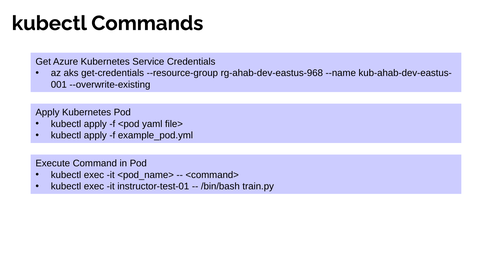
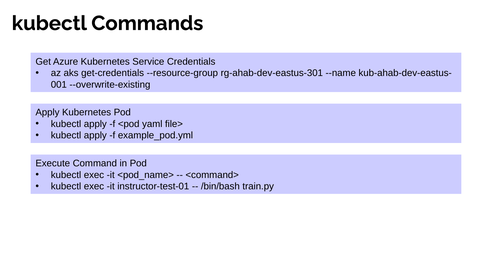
rg-ahab-dev-eastus-968: rg-ahab-dev-eastus-968 -> rg-ahab-dev-eastus-301
